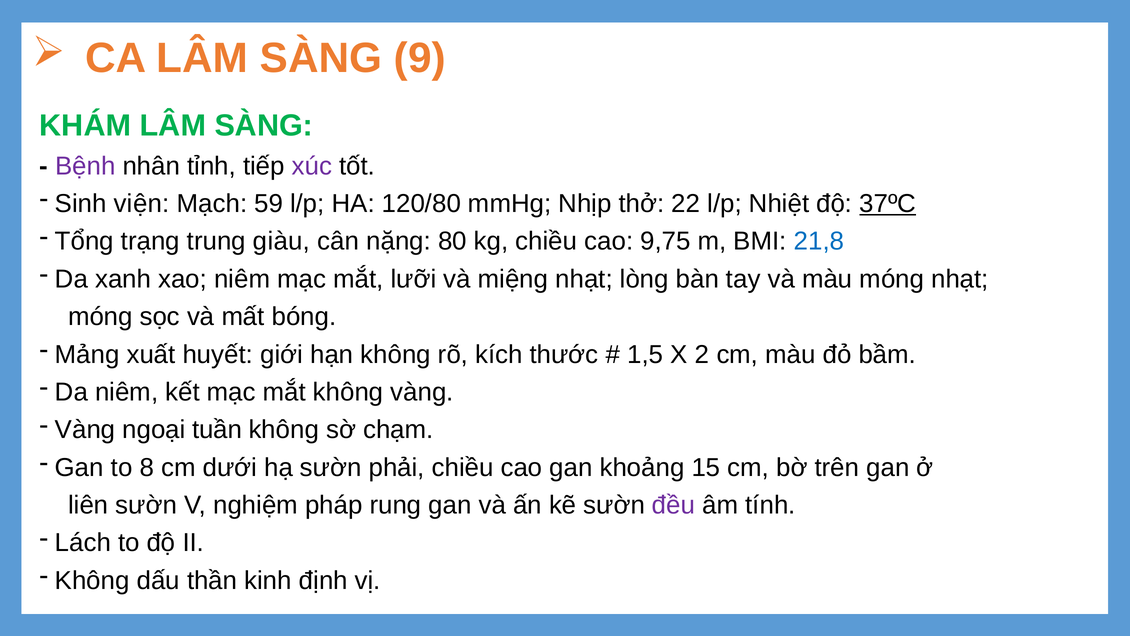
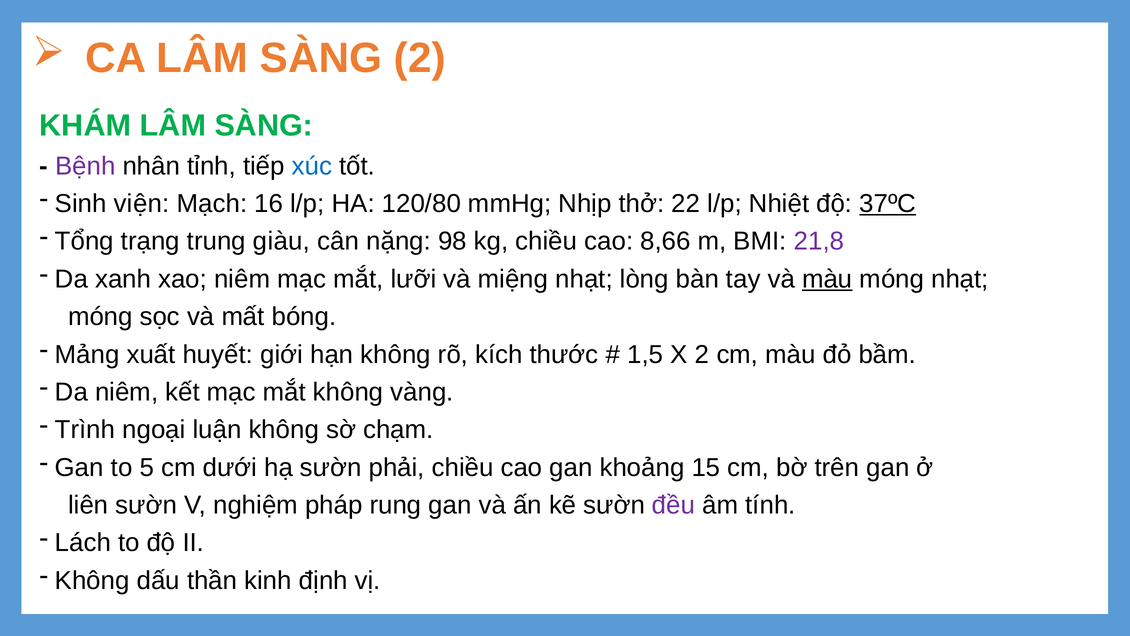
SÀNG 9: 9 -> 2
xúc colour: purple -> blue
59: 59 -> 16
80: 80 -> 98
9,75: 9,75 -> 8,66
21,8 colour: blue -> purple
màu at (827, 279) underline: none -> present
Vàng at (85, 430): Vàng -> Trình
tuần: tuần -> luận
8: 8 -> 5
